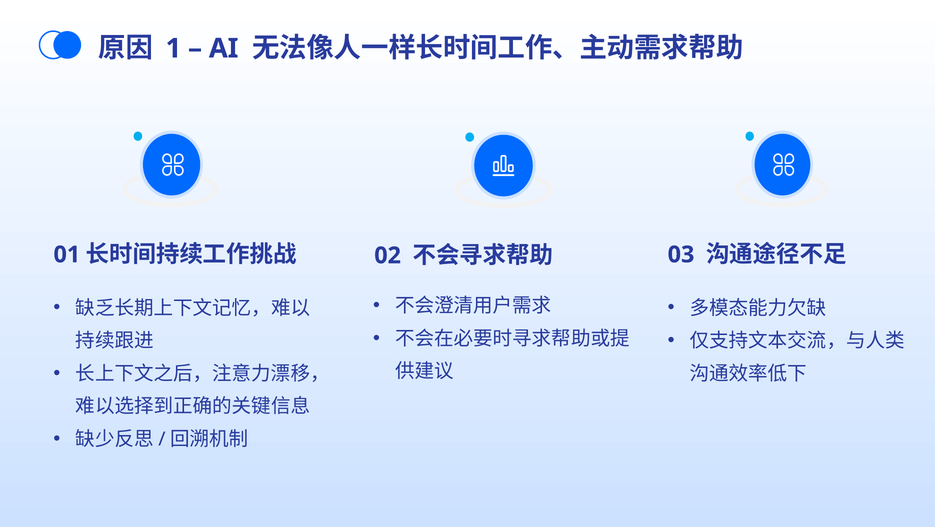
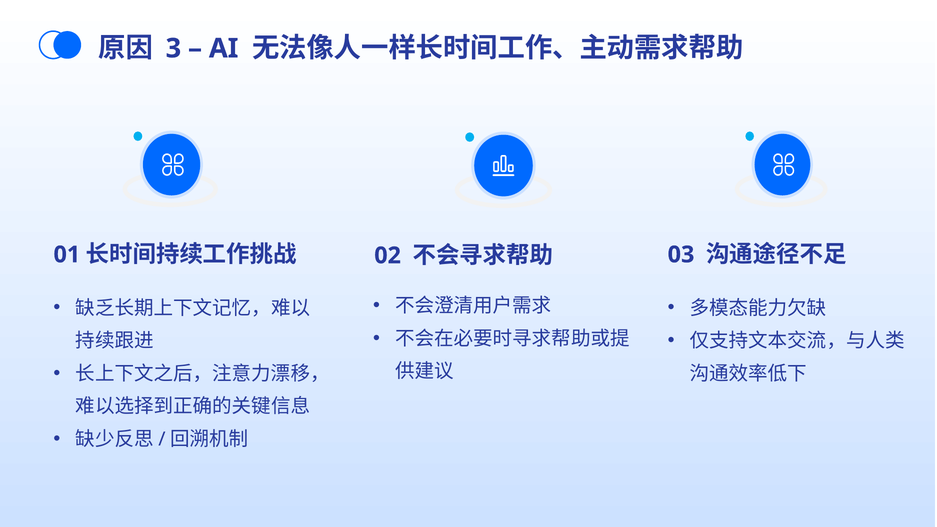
1: 1 -> 3
